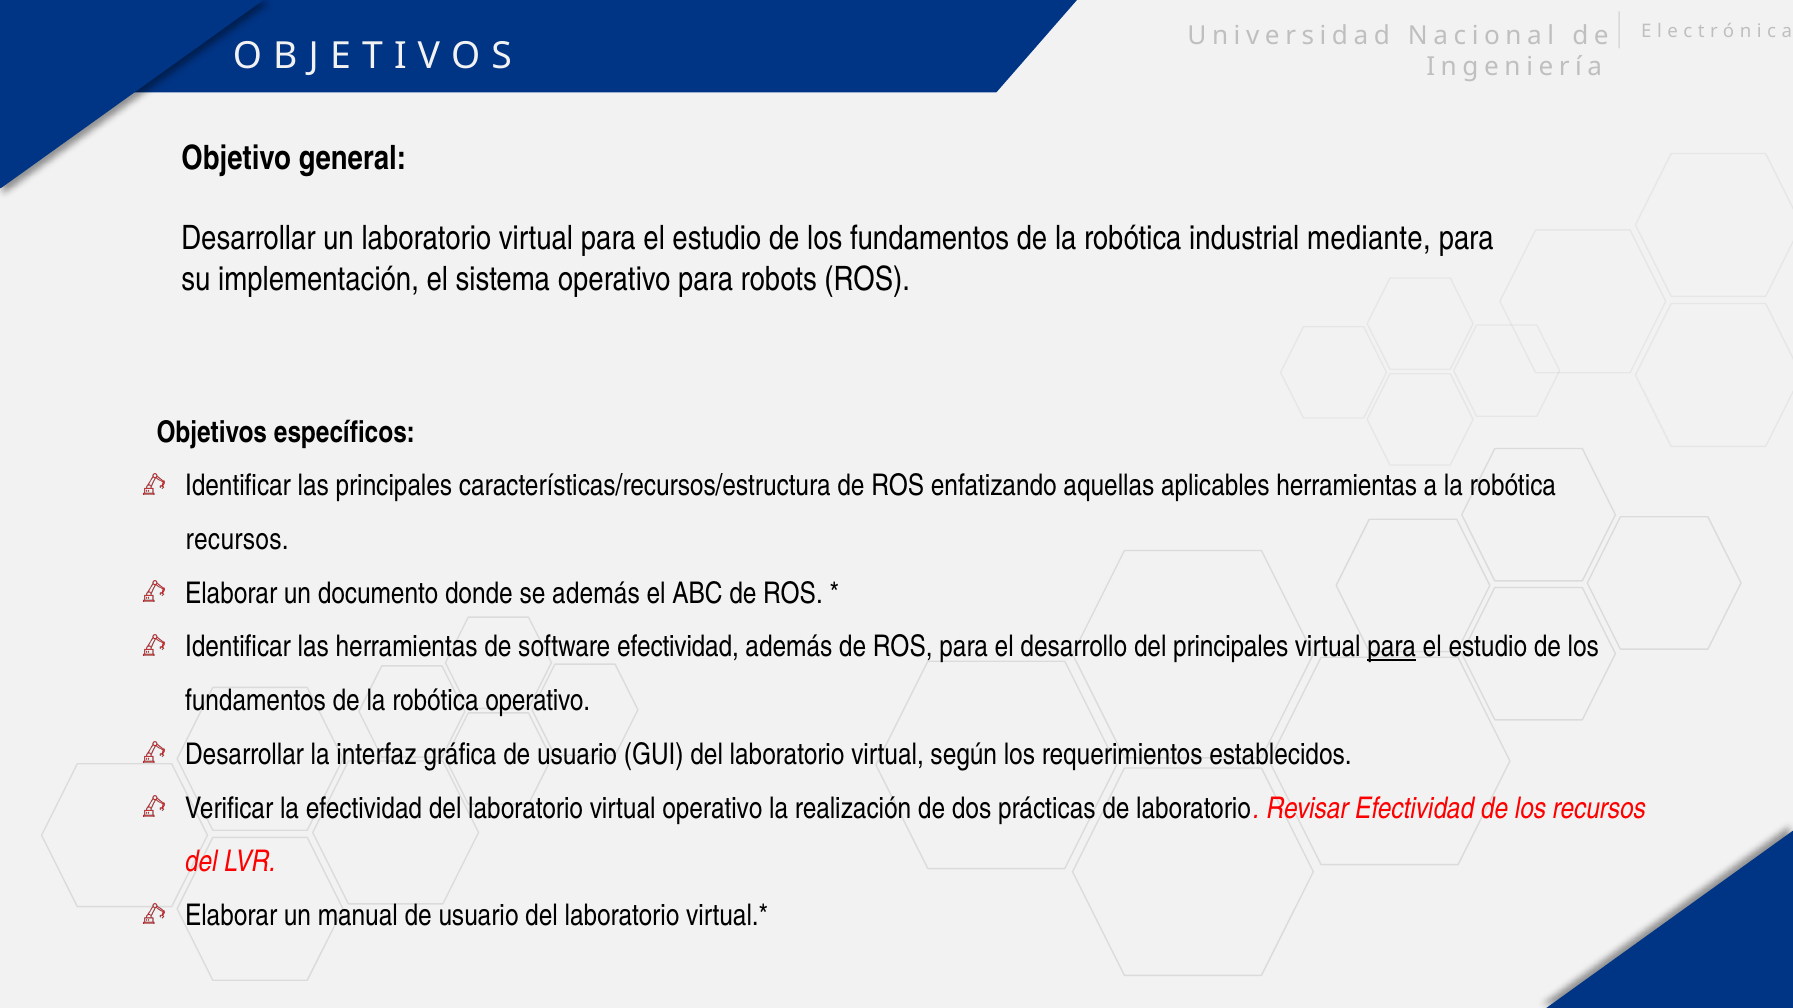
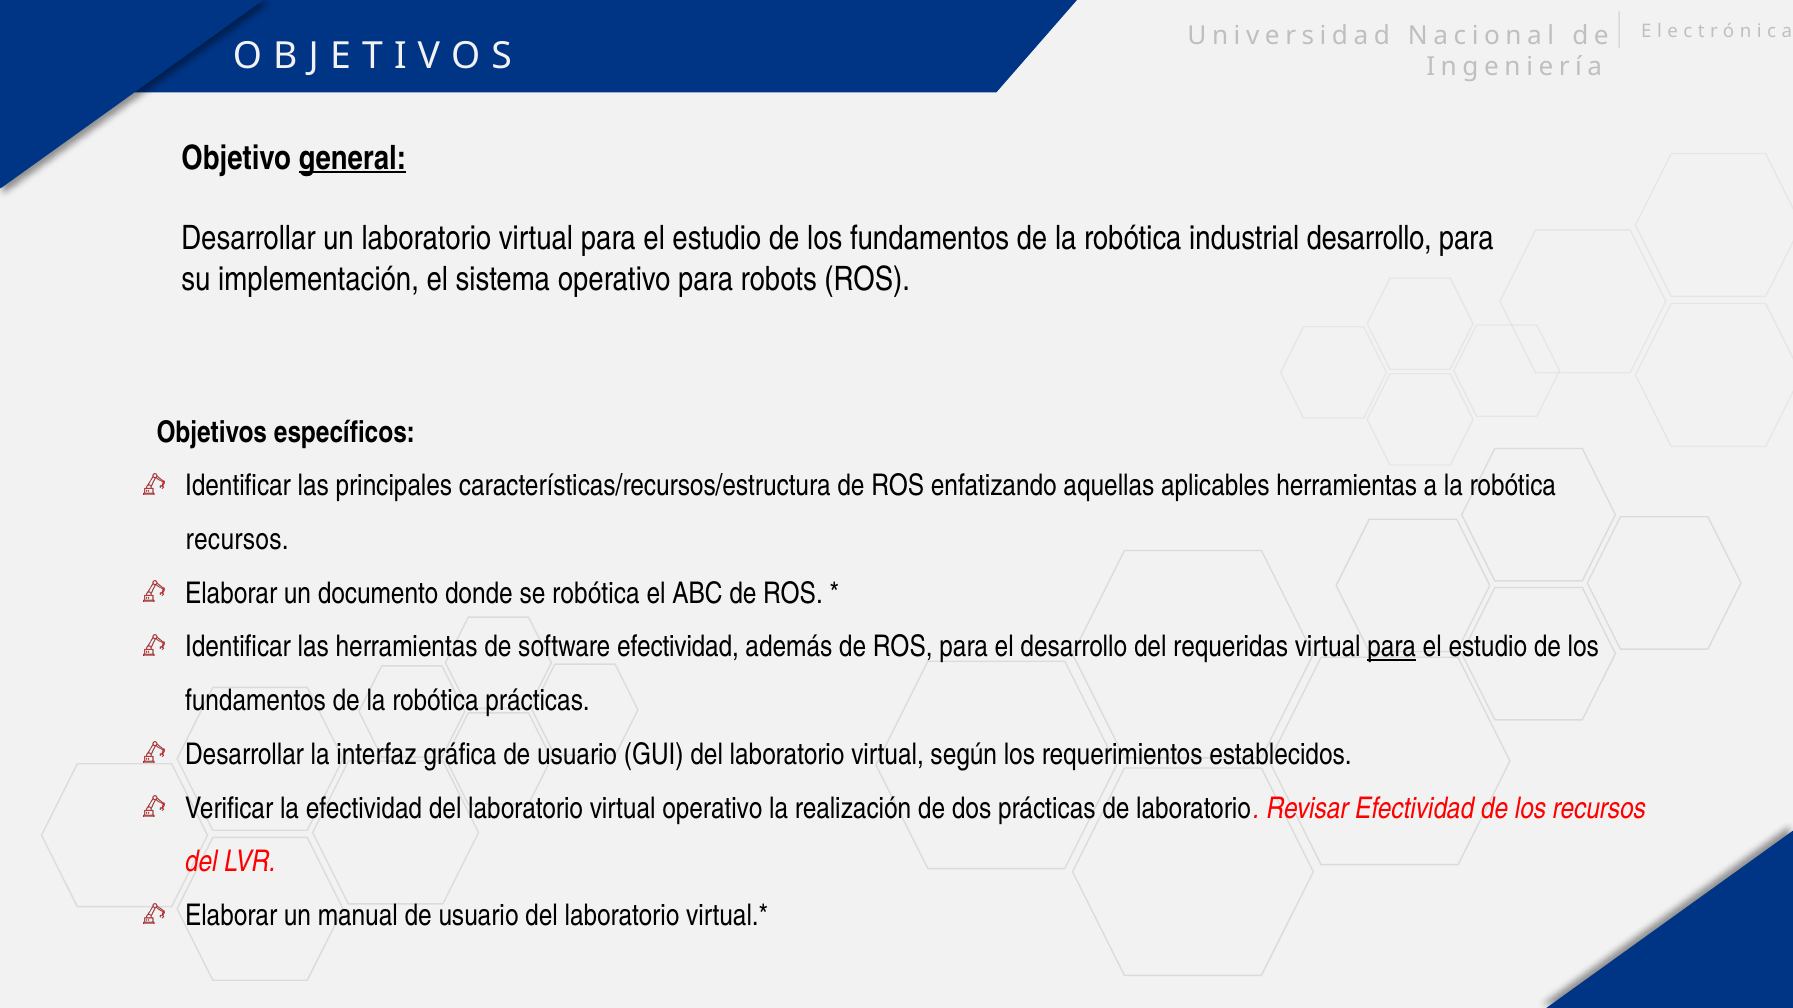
general underline: none -> present
industrial mediante: mediante -> desarrollo
se además: además -> robótica
del principales: principales -> requeridas
robótica operativo: operativo -> prácticas
